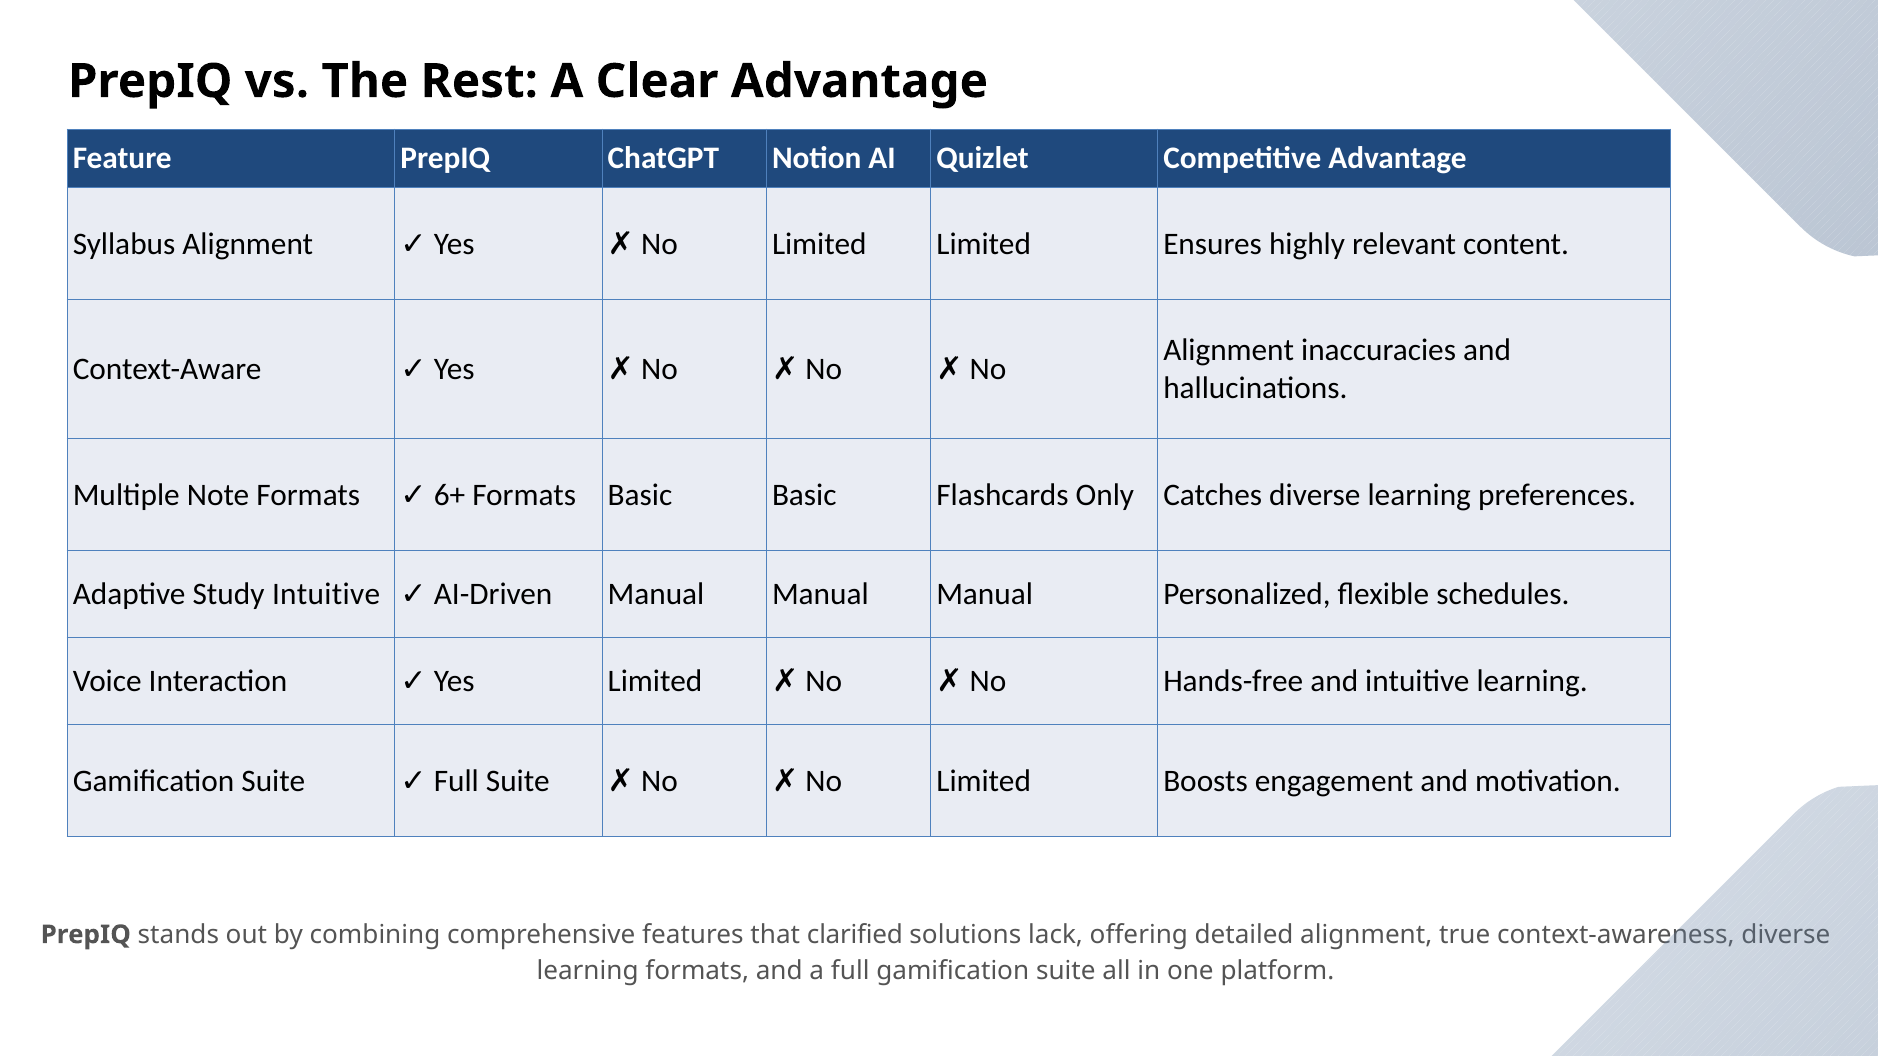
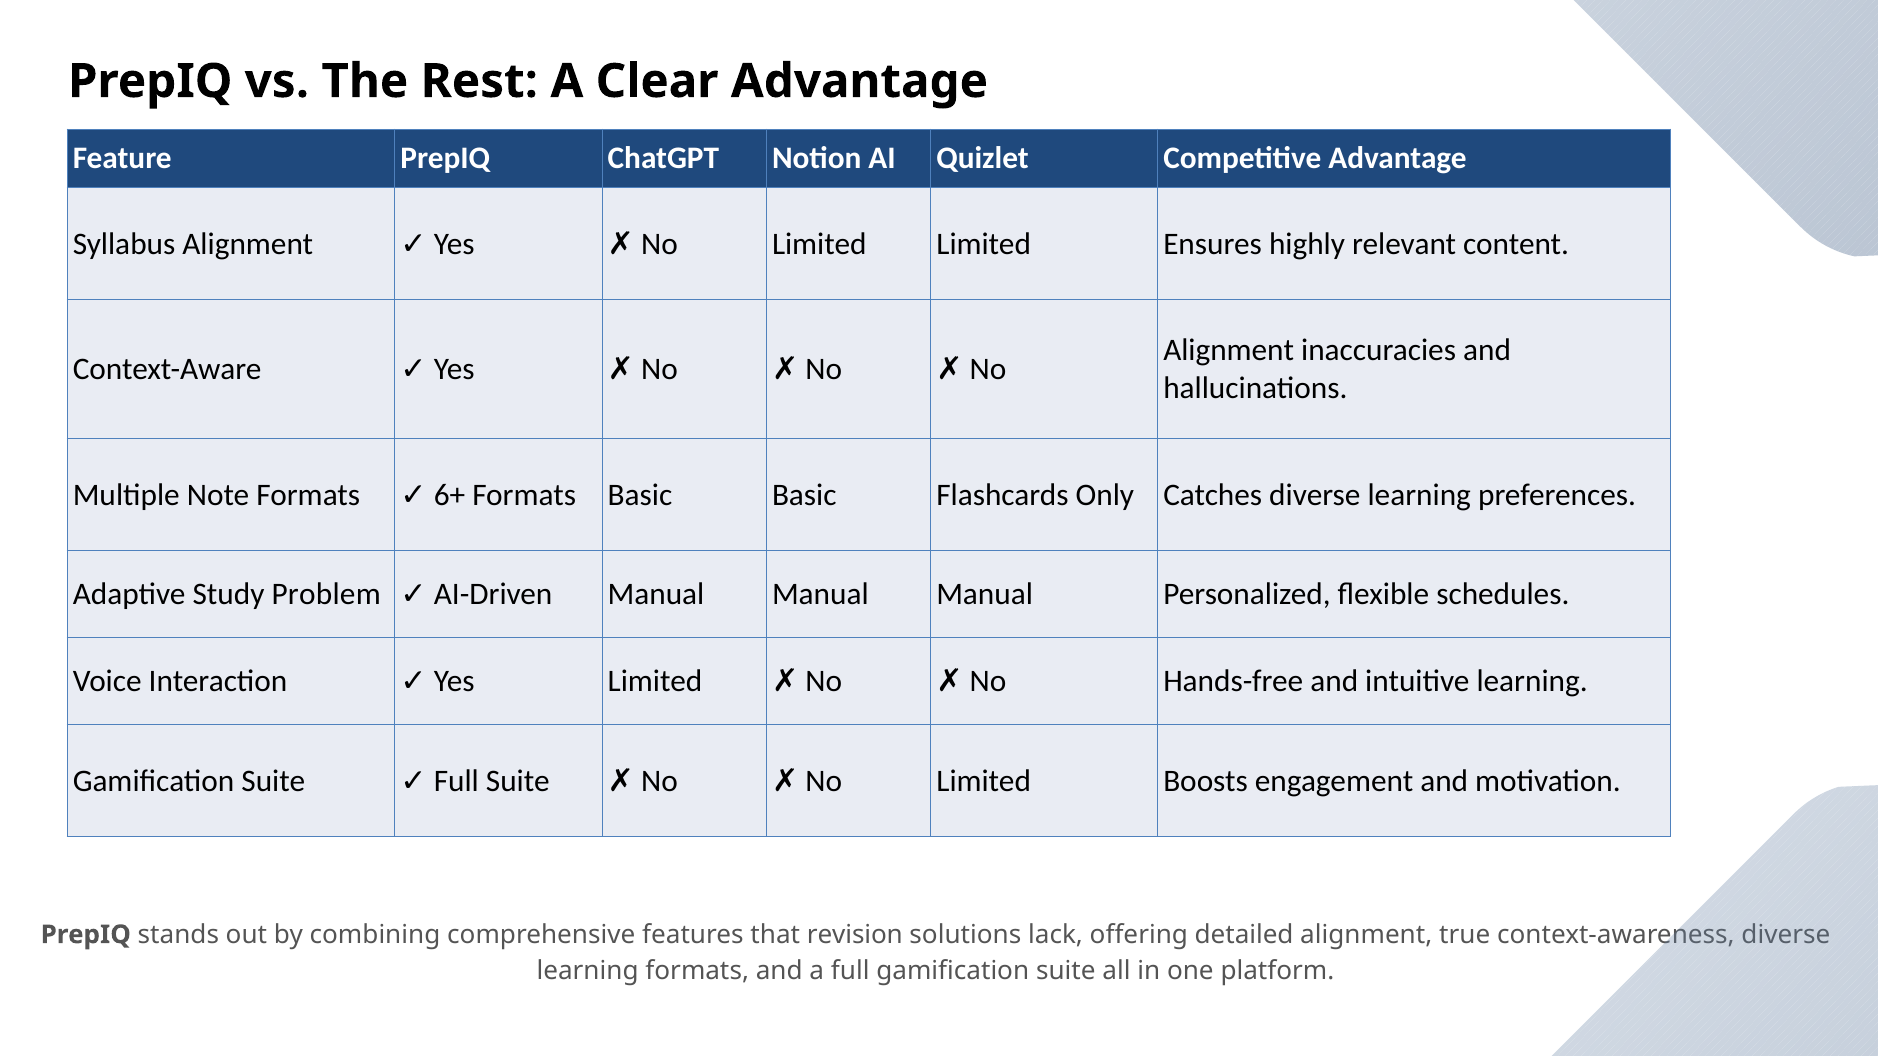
Study Intuitive: Intuitive -> Problem
clarified: clarified -> revision
